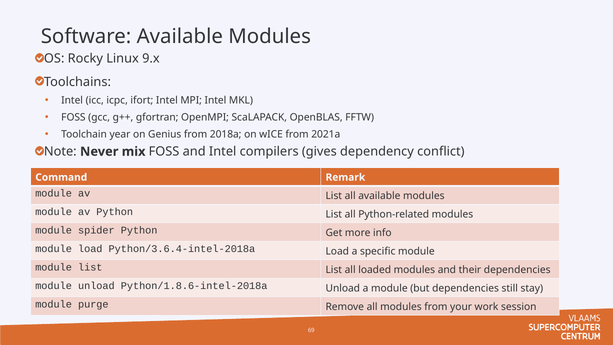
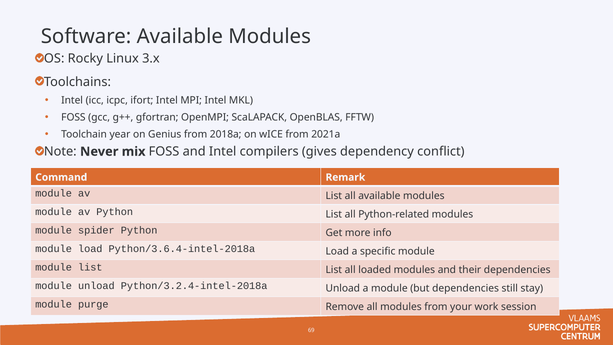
9.x: 9.x -> 3.x
Python/1.8.6-intel-2018a: Python/1.8.6-intel-2018a -> Python/3.2.4-intel-2018a
